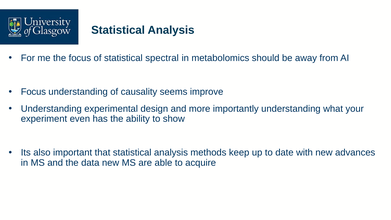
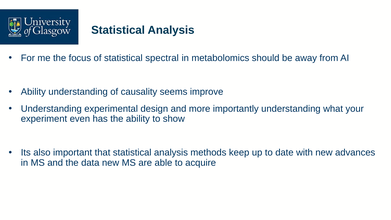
Focus at (33, 92): Focus -> Ability
